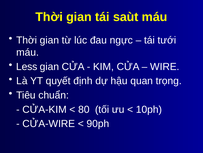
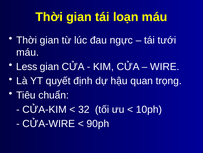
saùt: saùt -> loạn
80: 80 -> 32
